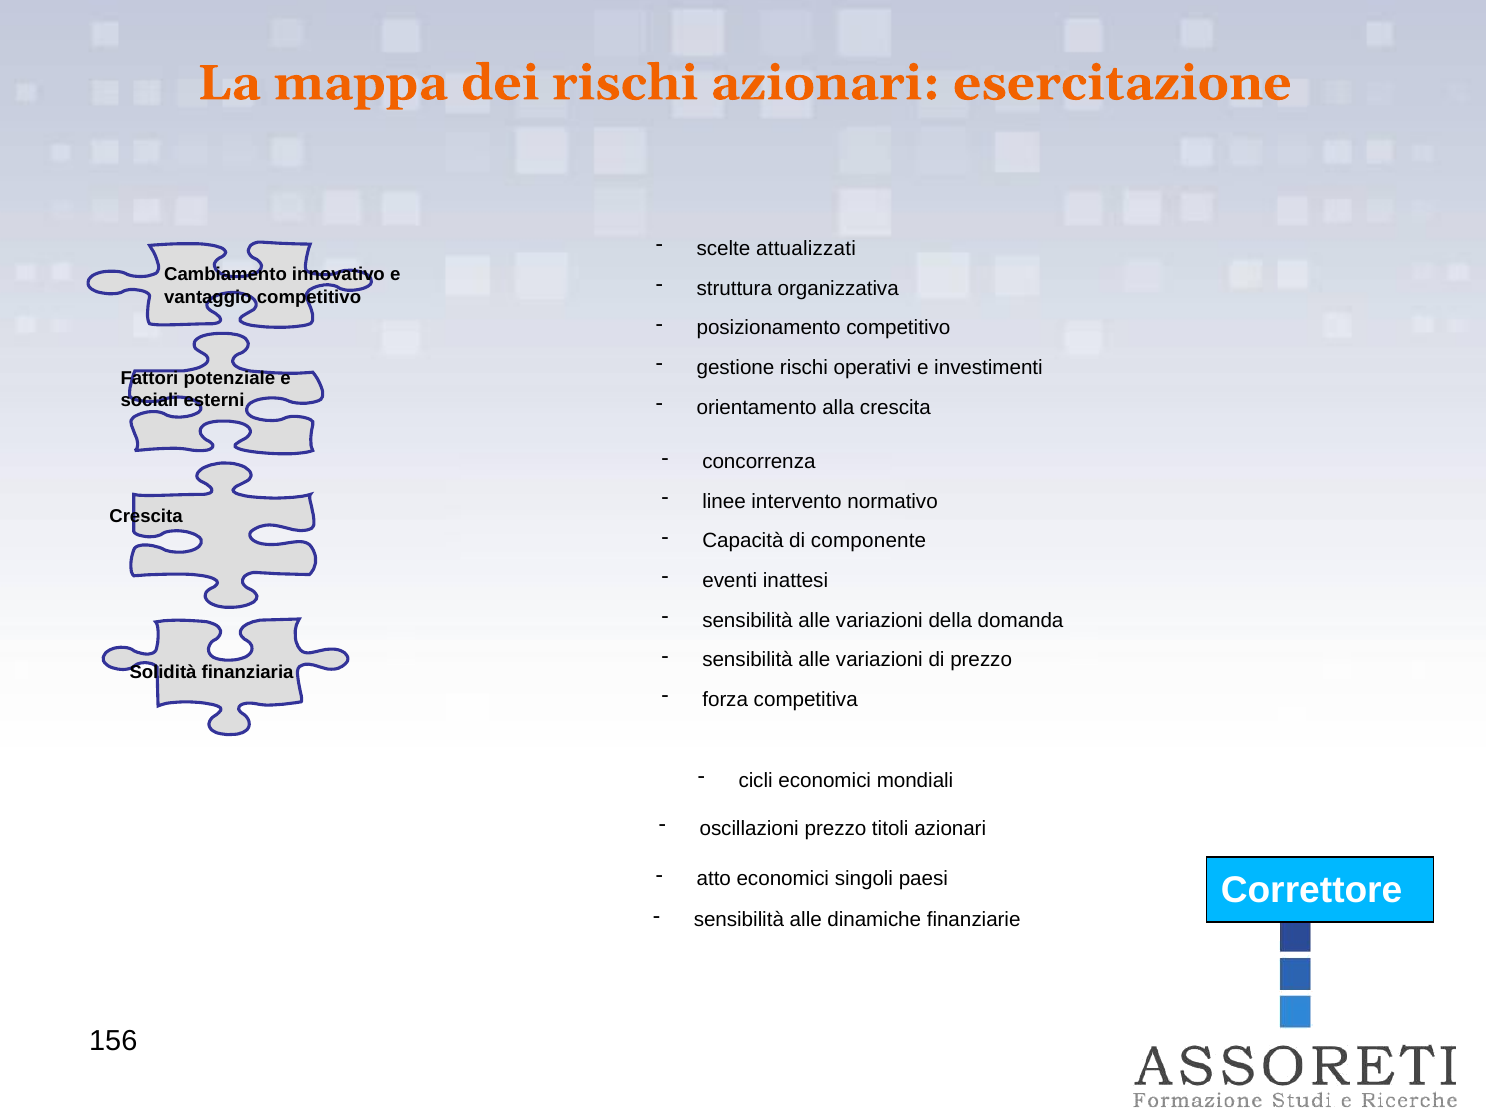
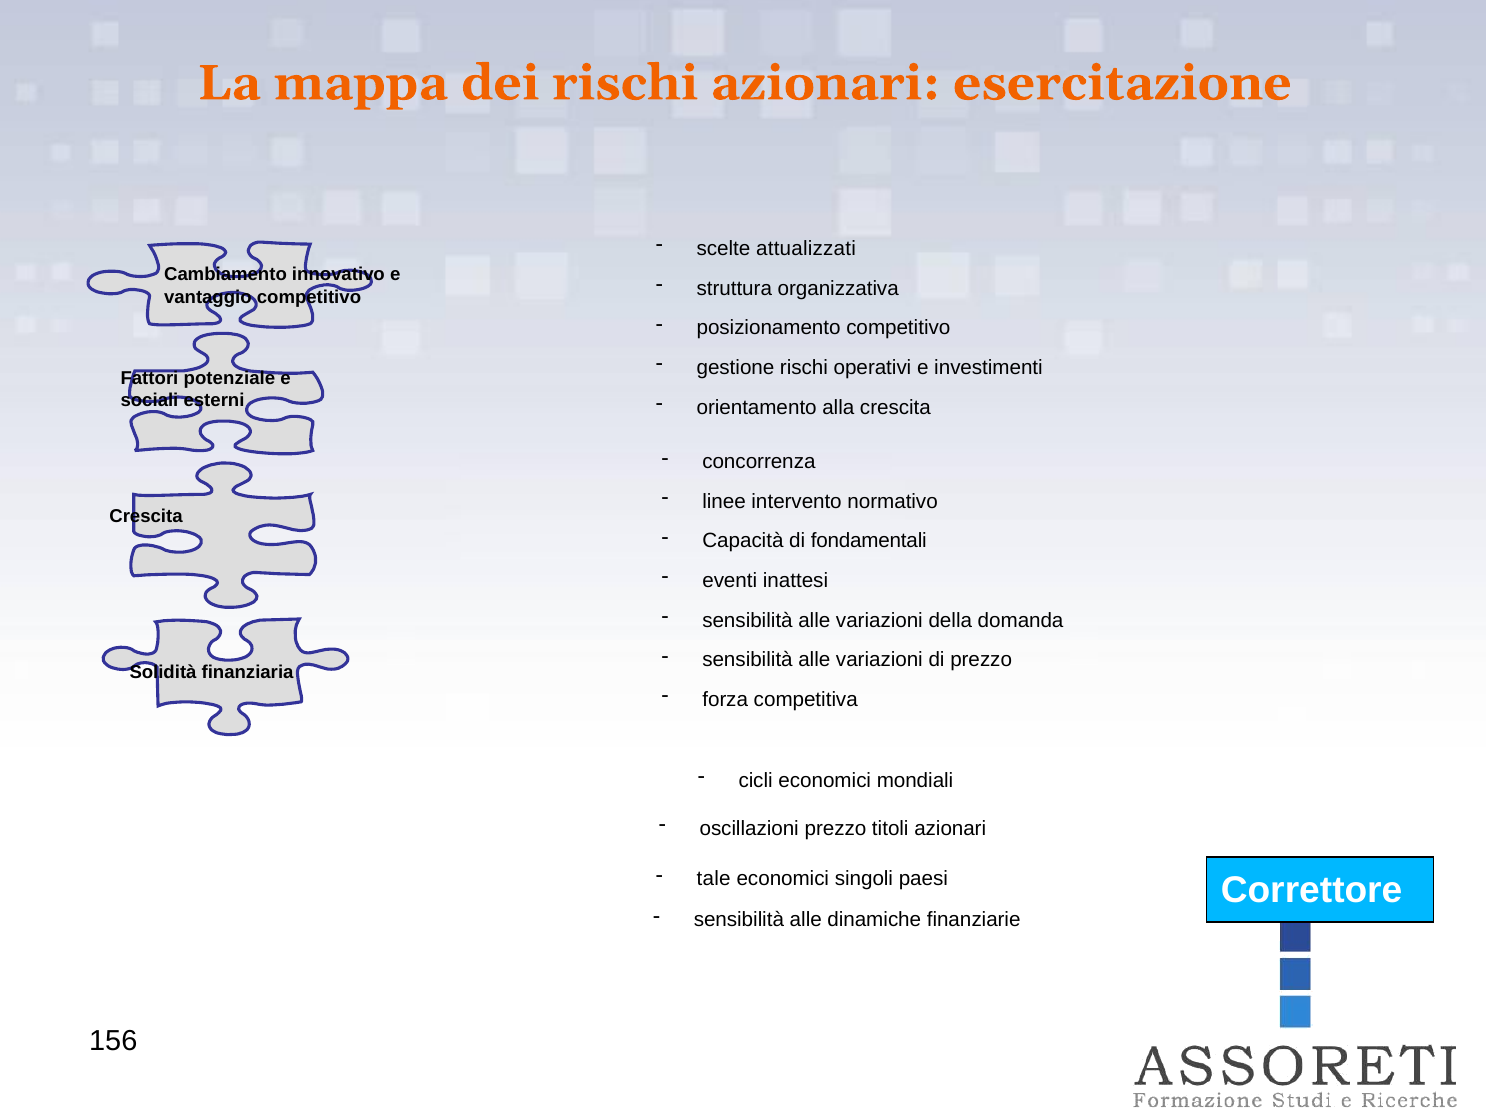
componente: componente -> fondamentali
atto: atto -> tale
